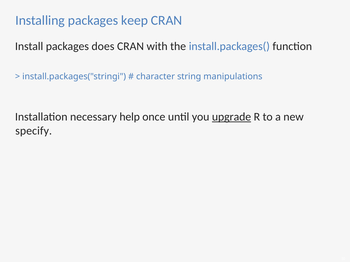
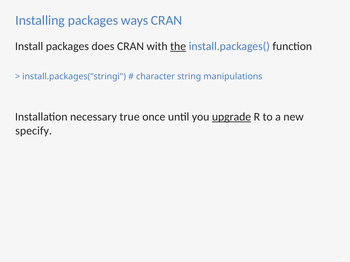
keep: keep -> ways
the underline: none -> present
help: help -> true
